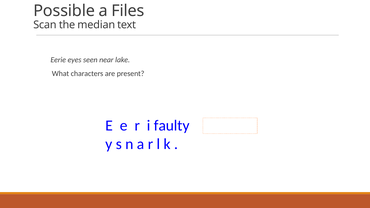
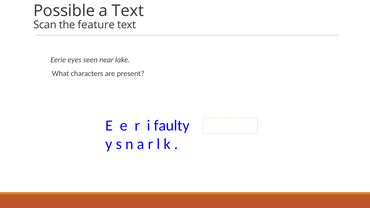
a Files: Files -> Text
median: median -> feature
